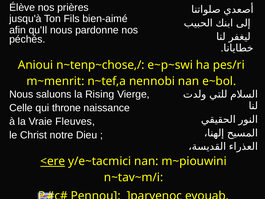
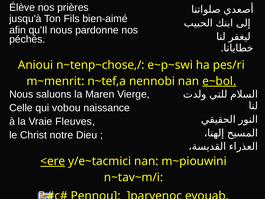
e~bol underline: none -> present
Rising: Rising -> Maren
throne: throne -> vobou
